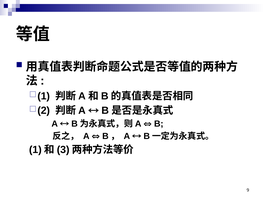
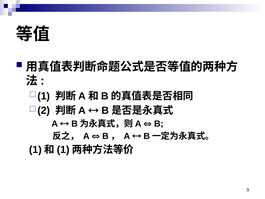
3 at (63, 150): 3 -> 1
